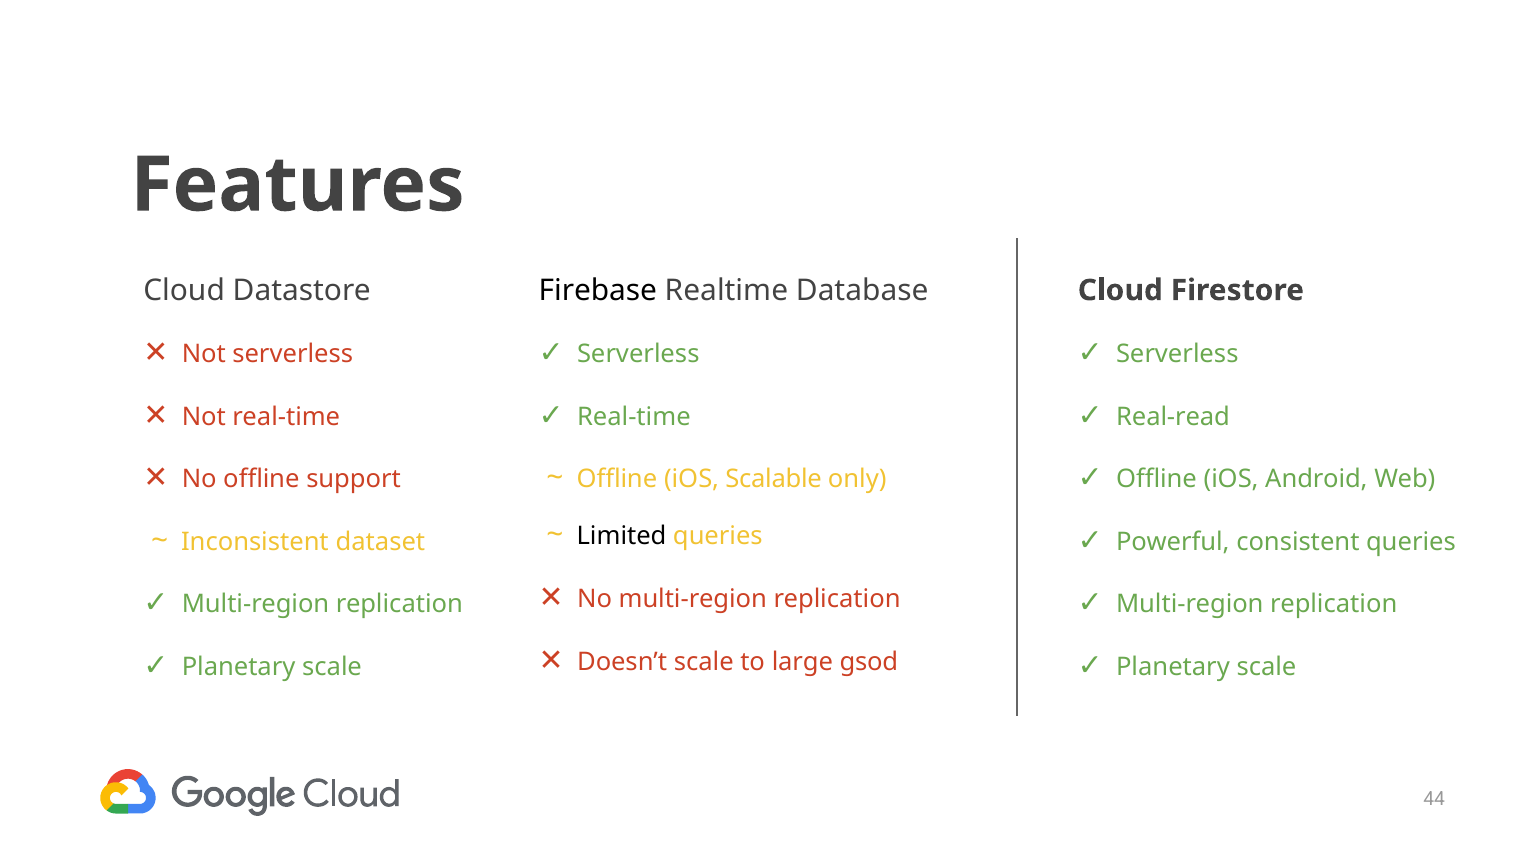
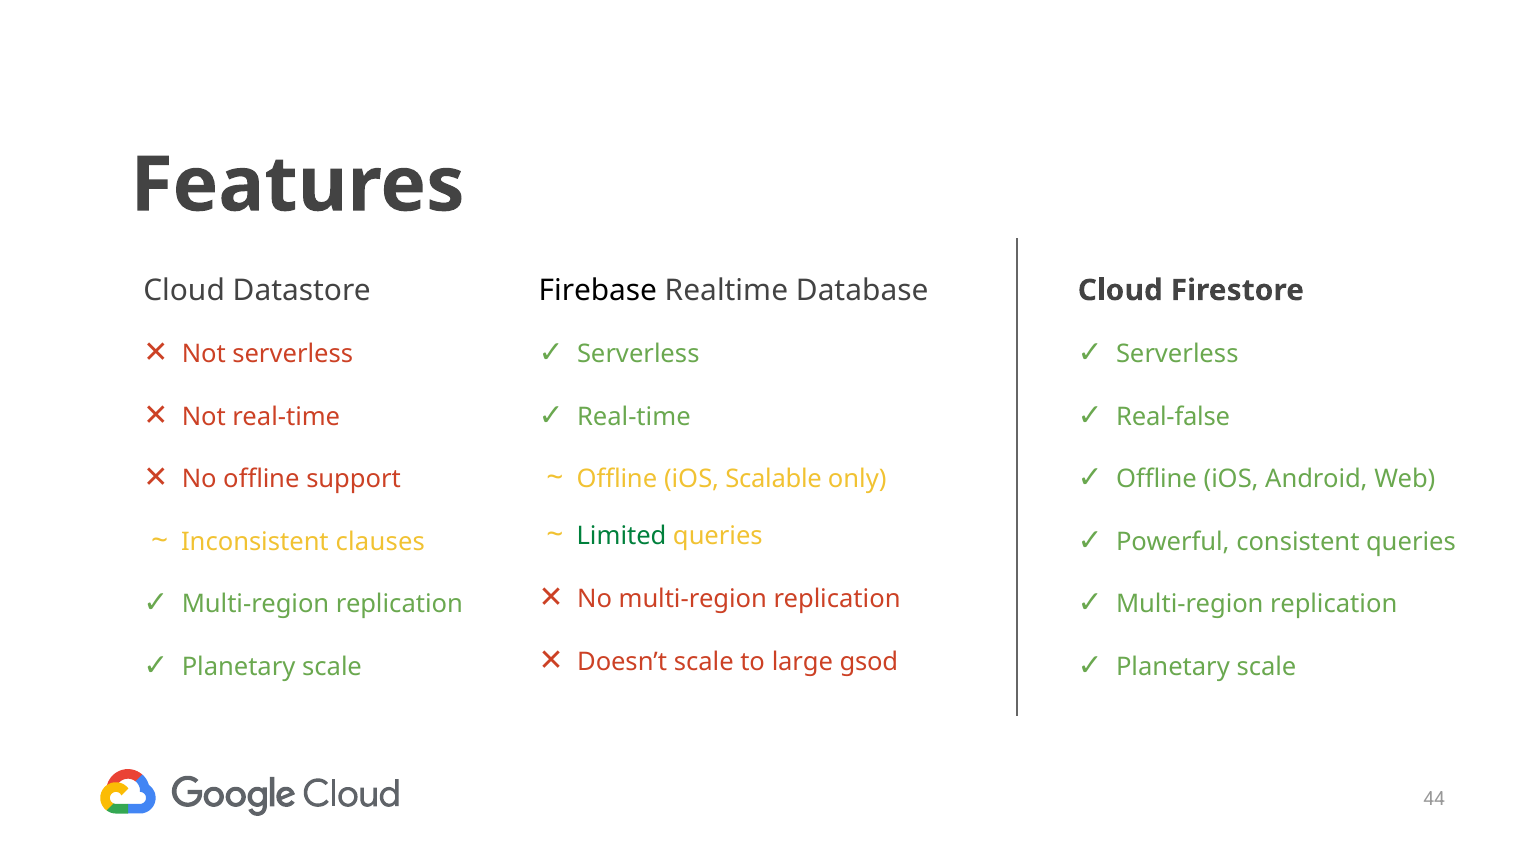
Real-read: Real-read -> Real-false
Limited colour: black -> green
dataset: dataset -> clauses
